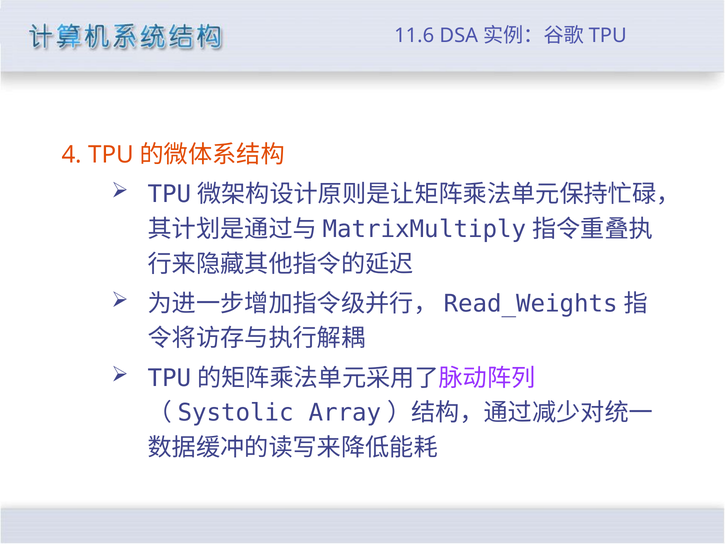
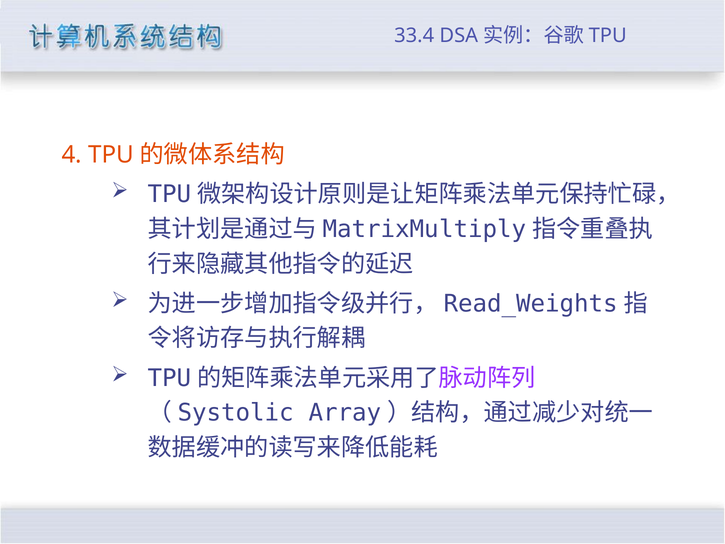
11.6: 11.6 -> 33.4
